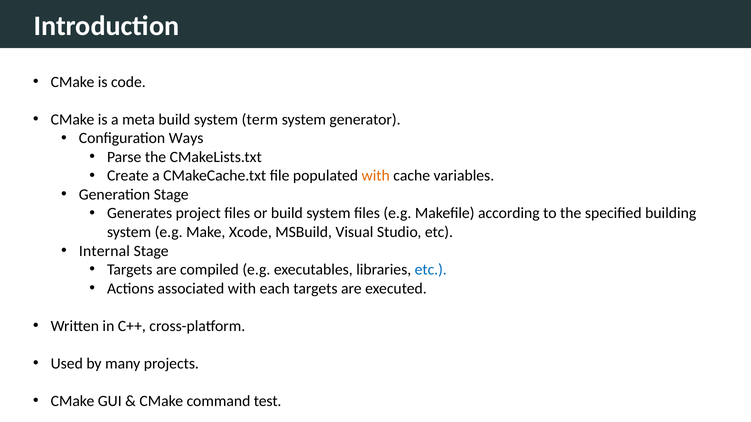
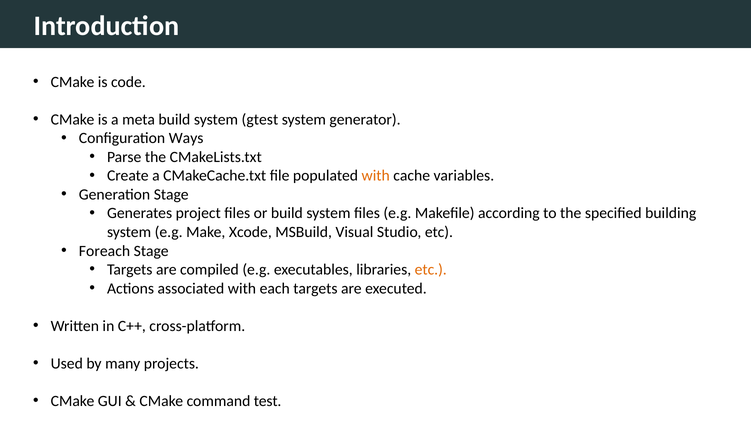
term: term -> gtest
Internal: Internal -> Foreach
etc at (431, 270) colour: blue -> orange
